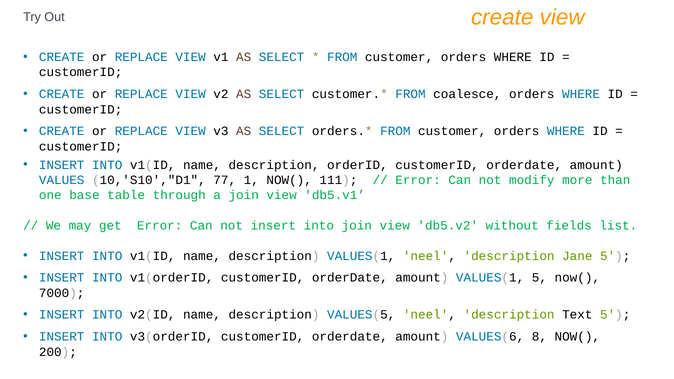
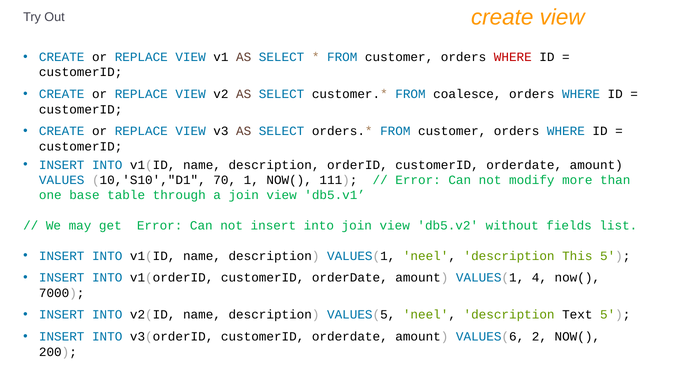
WHERE at (513, 57) colour: black -> red
77: 77 -> 70
Jane: Jane -> This
VALUES(1 5: 5 -> 4
8: 8 -> 2
